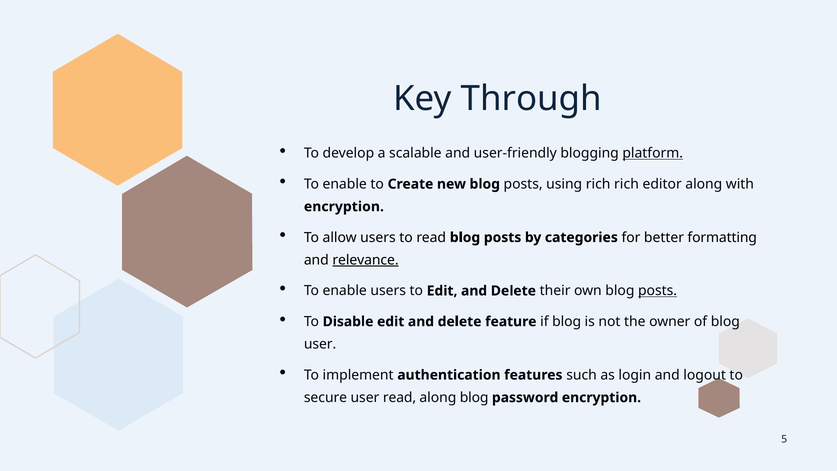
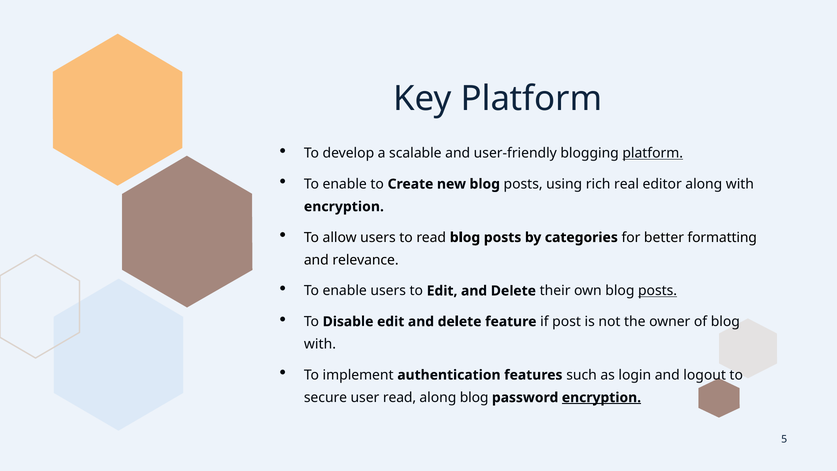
Key Through: Through -> Platform
rich rich: rich -> real
relevance underline: present -> none
if blog: blog -> post
user at (320, 344): user -> with
encryption at (601, 397) underline: none -> present
